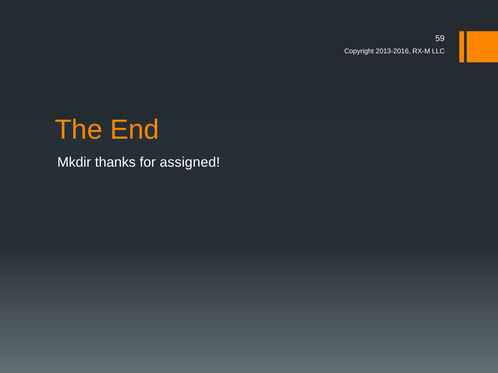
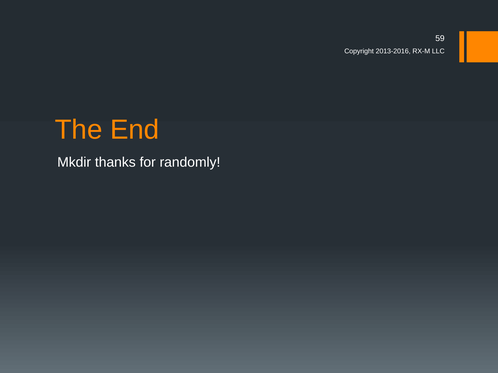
assigned: assigned -> randomly
